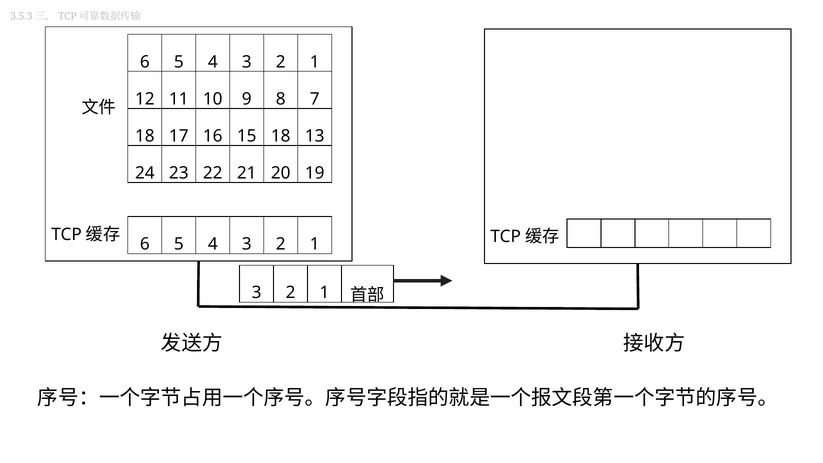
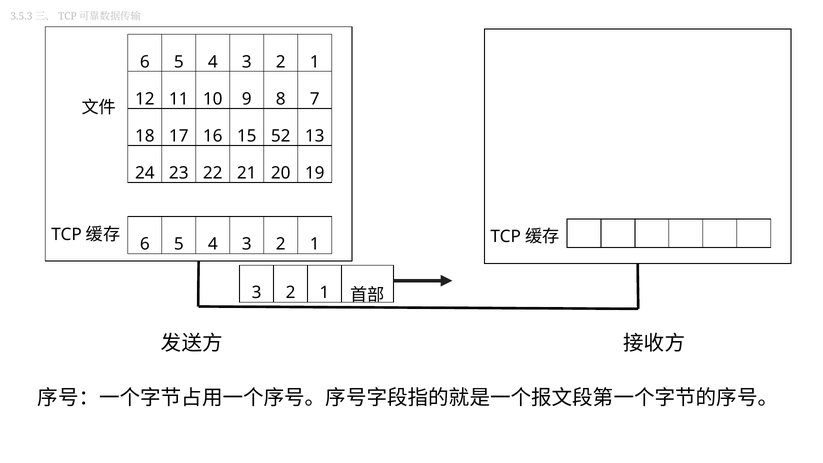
15 18: 18 -> 52
